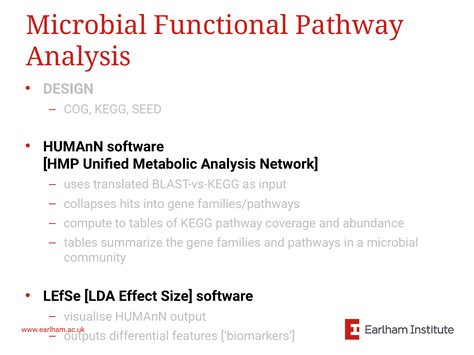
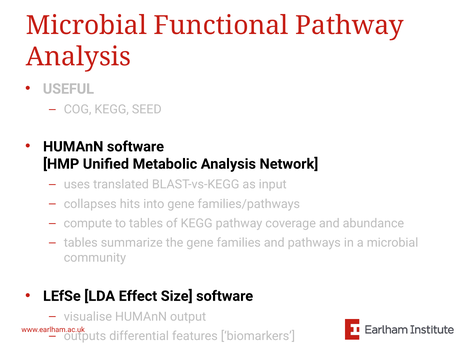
DESIGN: DESIGN -> USEFUL
